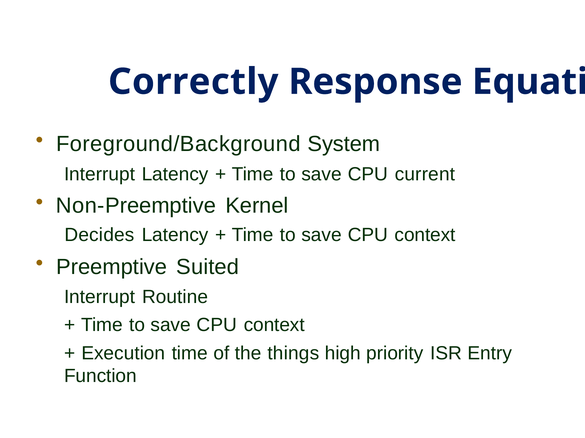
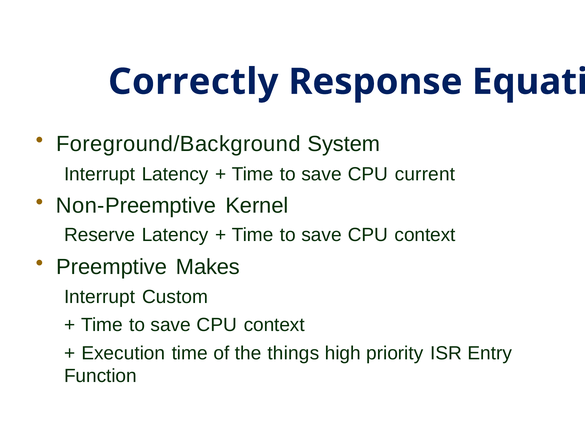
Decides: Decides -> Reserve
Suited: Suited -> Makes
Routine: Routine -> Custom
